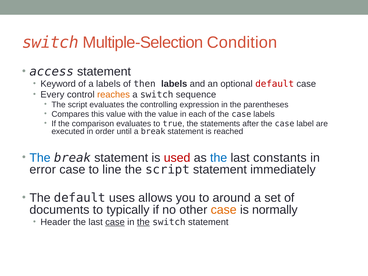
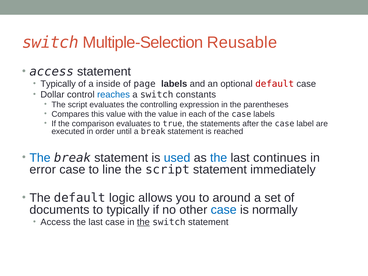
Condition: Condition -> Reusable
Keyword at (58, 84): Keyword -> Typically
a labels: labels -> inside
then: then -> page
Every: Every -> Dollar
reaches colour: orange -> blue
sequence: sequence -> constants
used colour: red -> blue
constants: constants -> continues
uses: uses -> logic
case at (224, 210) colour: orange -> blue
Header at (56, 222): Header -> Access
case at (115, 222) underline: present -> none
